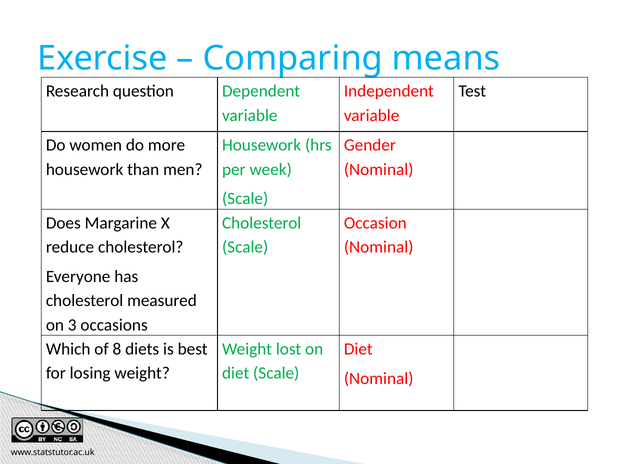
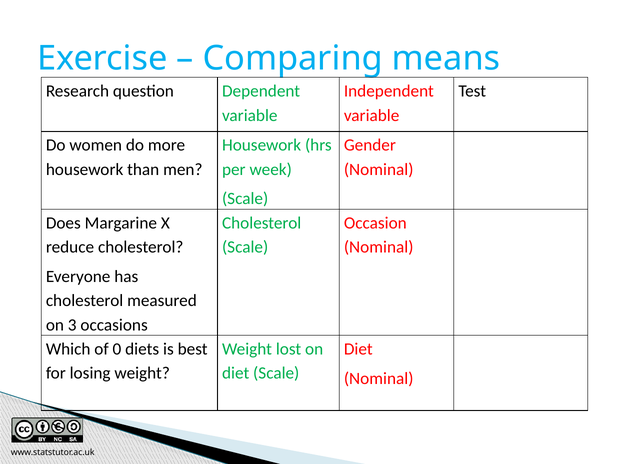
8: 8 -> 0
